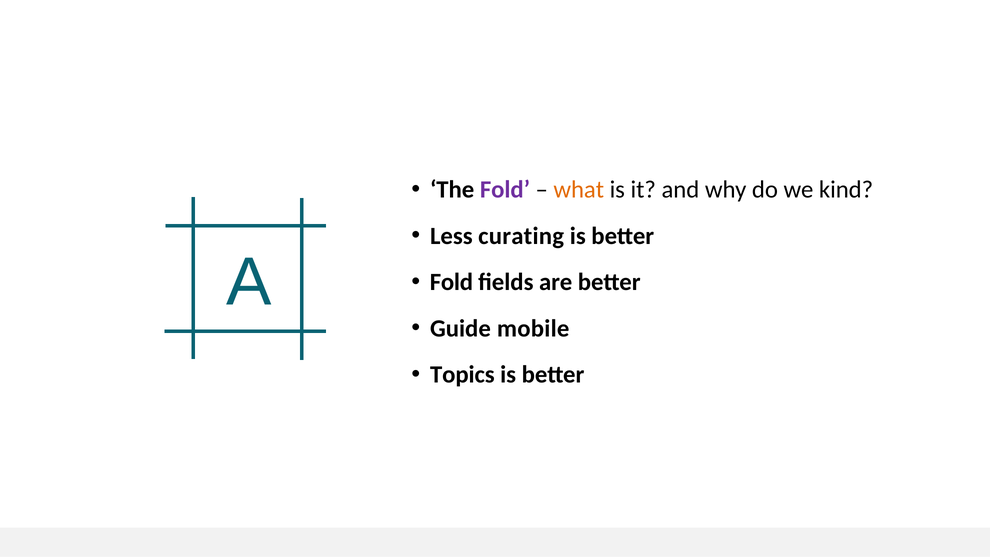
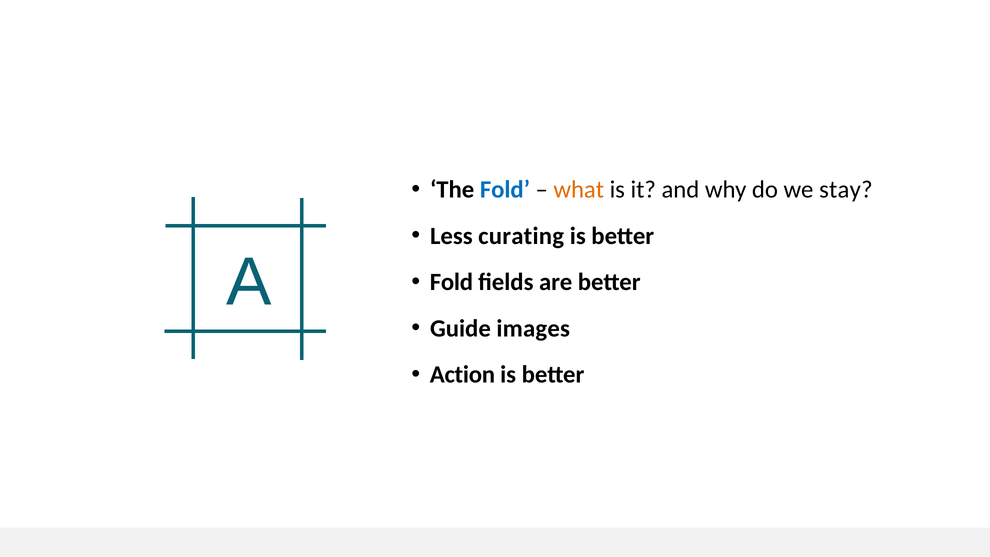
Fold at (505, 190) colour: purple -> blue
kind: kind -> stay
mobile: mobile -> images
Topics: Topics -> Action
